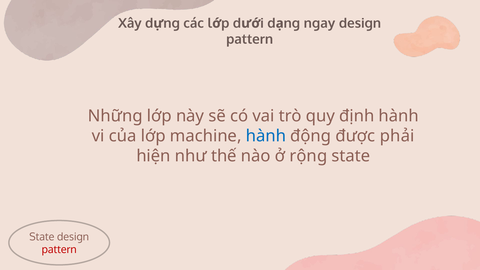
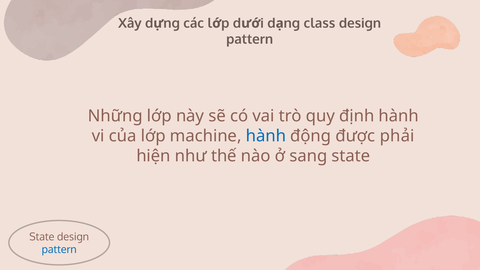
ngay: ngay -> class
rộng: rộng -> sang
pattern at (59, 250) colour: red -> blue
